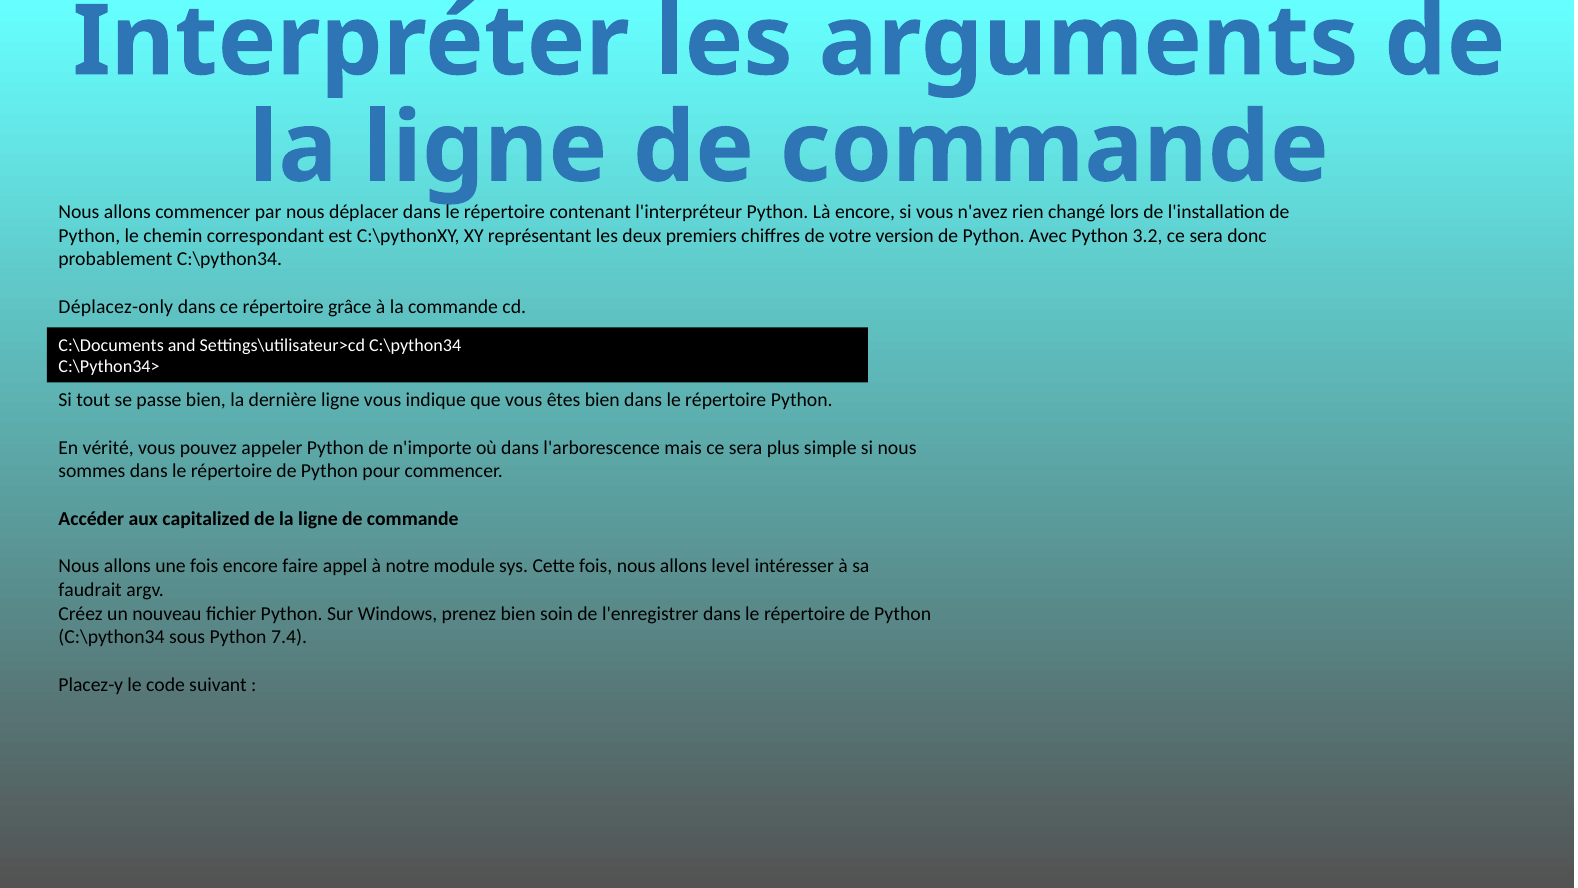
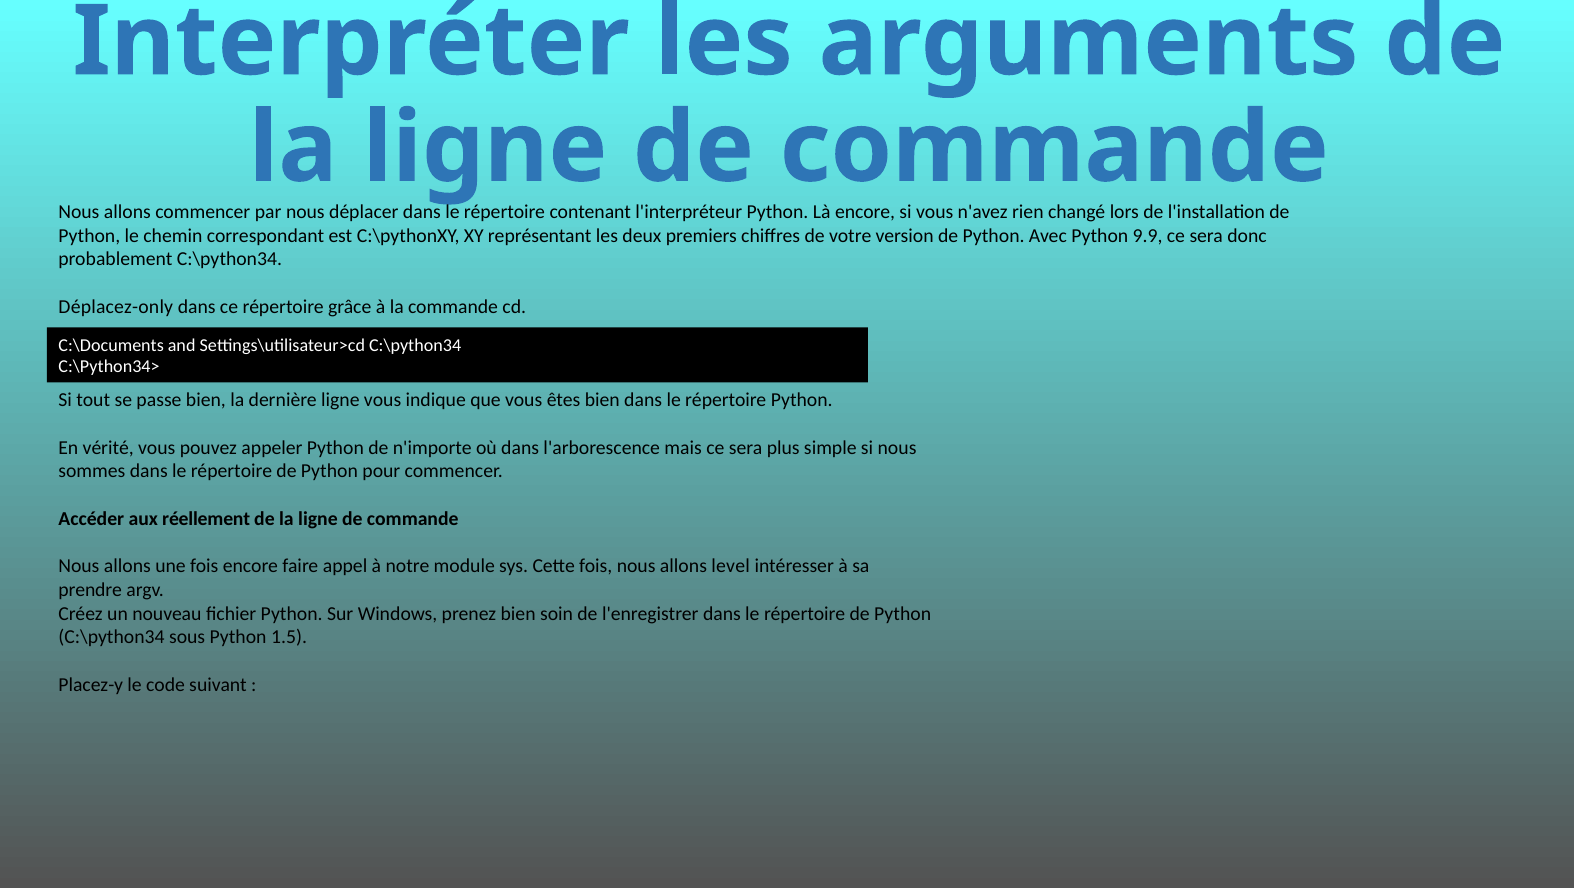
3.2: 3.2 -> 9.9
capitalized: capitalized -> réellement
faudrait: faudrait -> prendre
7.4: 7.4 -> 1.5
